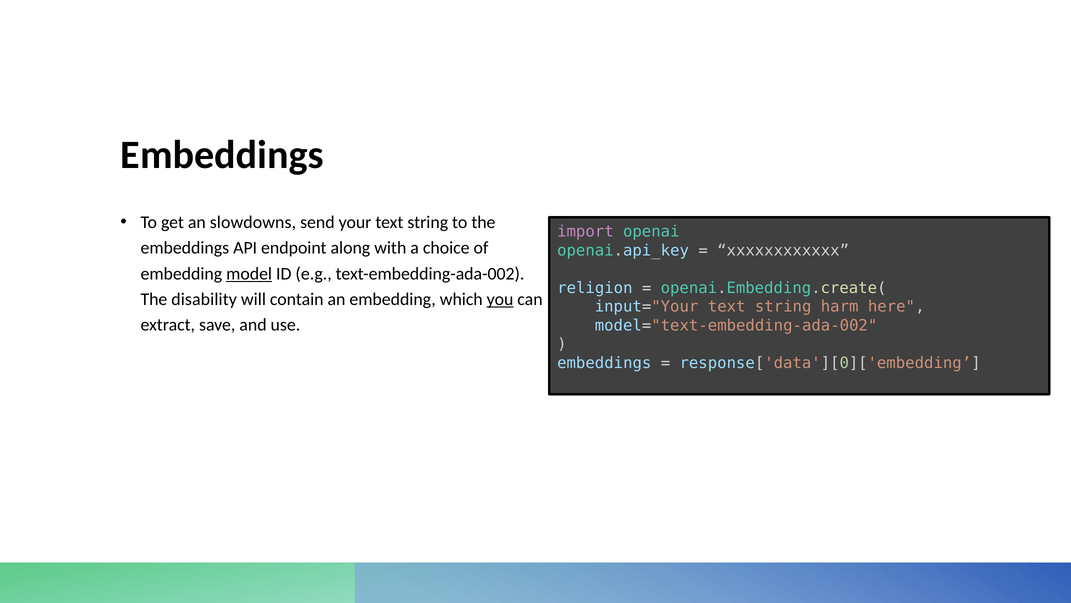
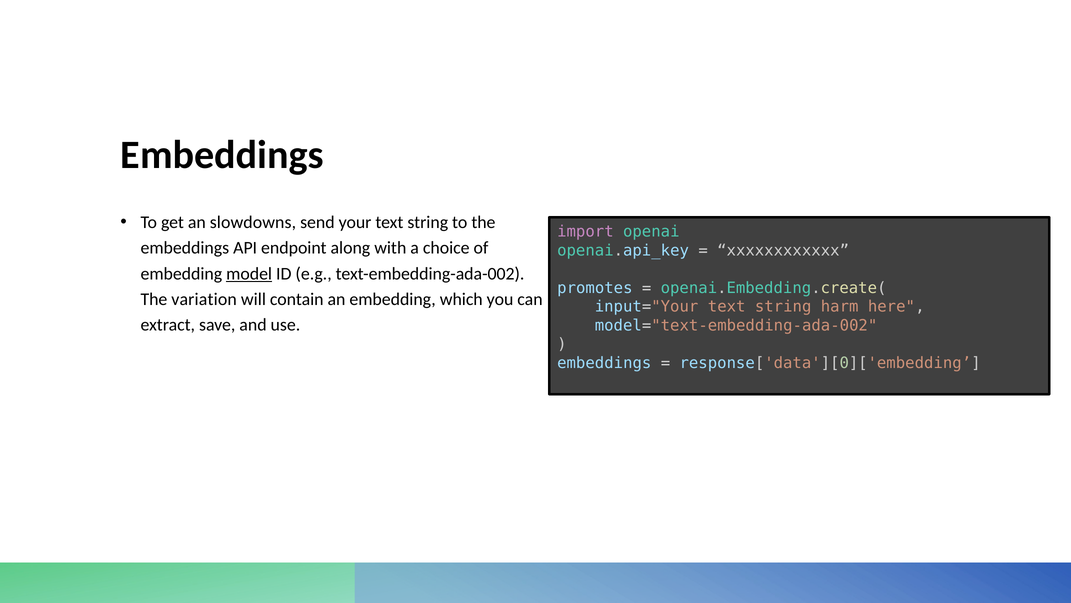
religion: religion -> promotes
disability: disability -> variation
you underline: present -> none
